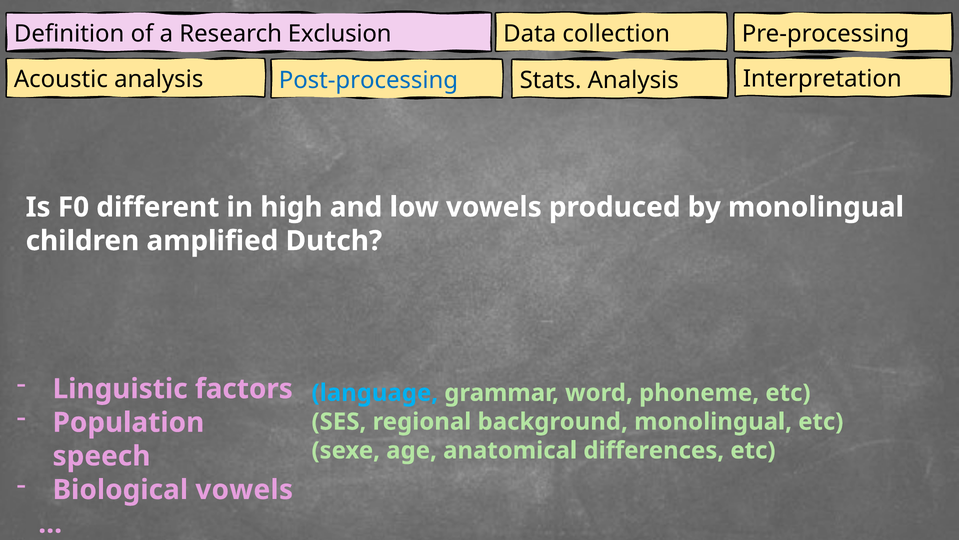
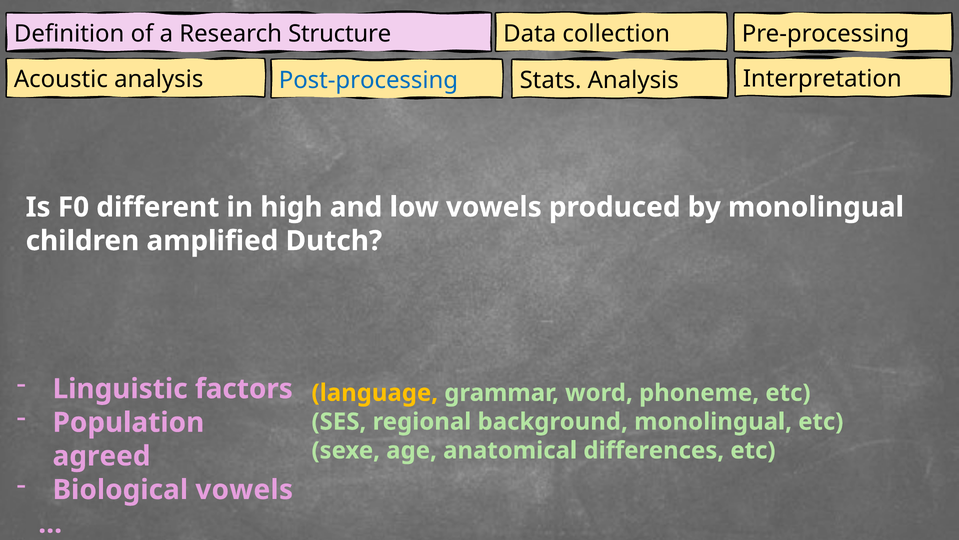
Exclusion: Exclusion -> Structure
language colour: light blue -> yellow
speech: speech -> agreed
